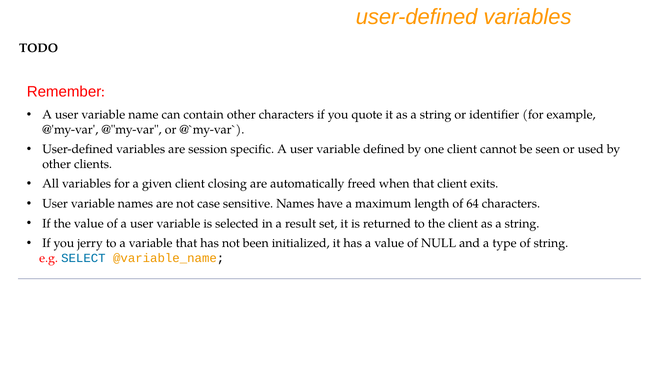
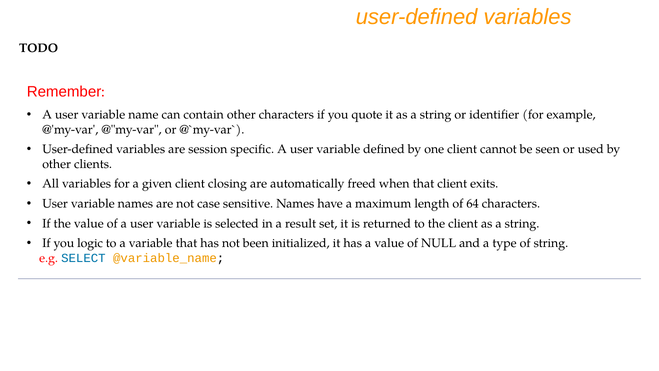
jerry: jerry -> logic
